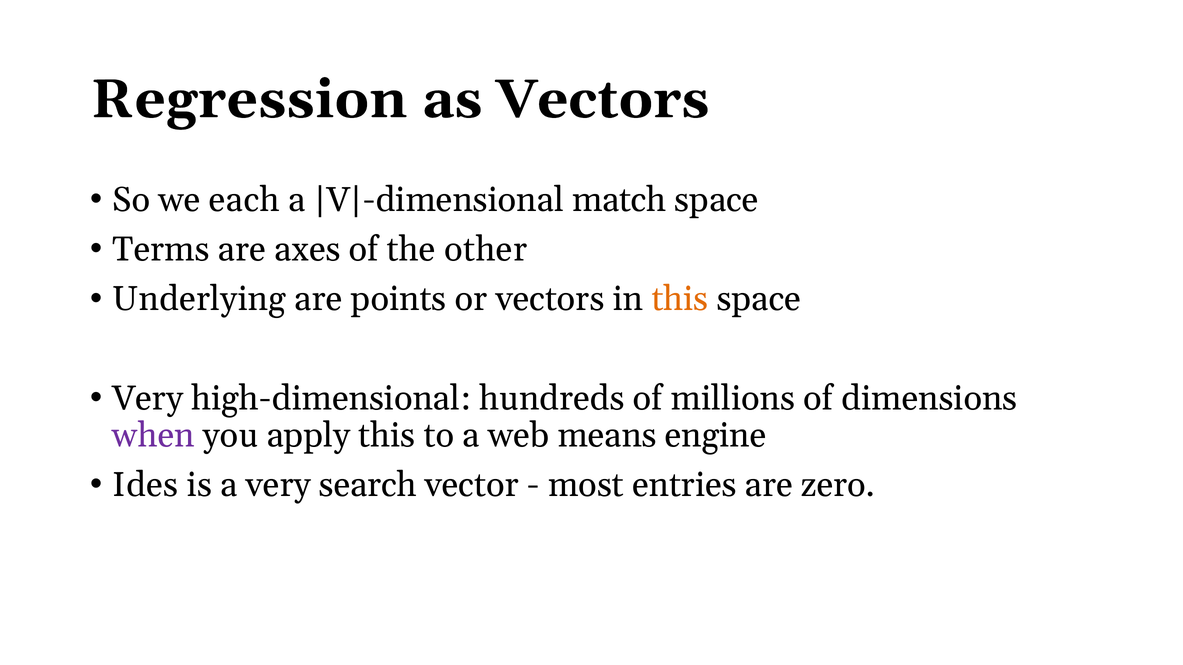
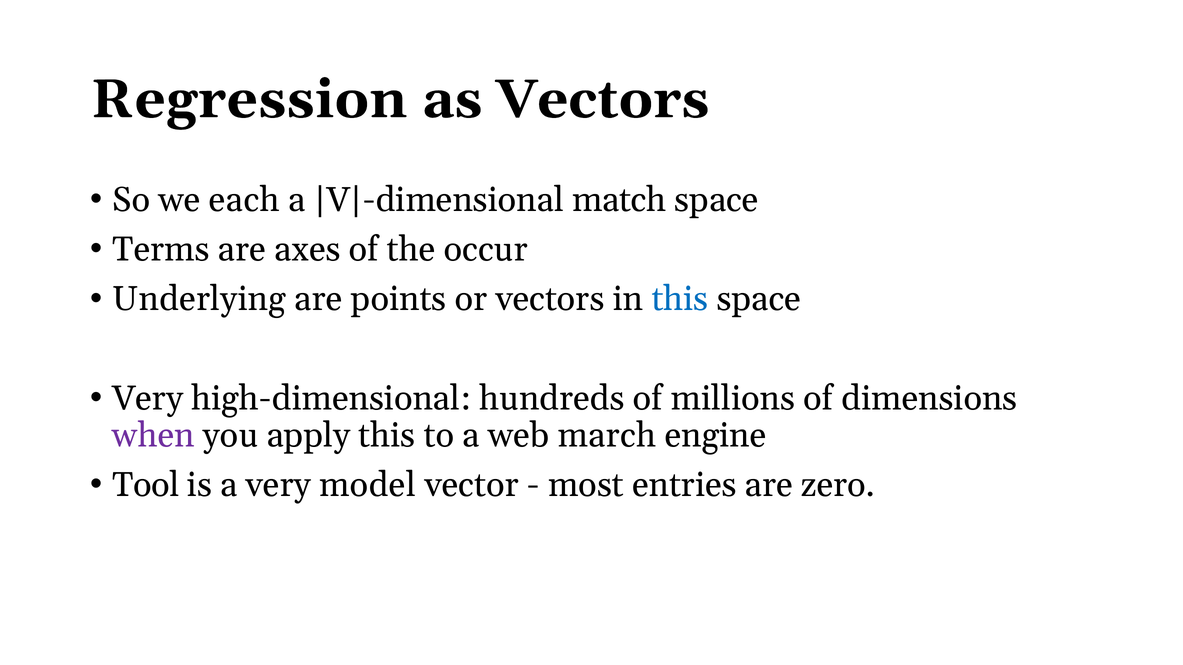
other: other -> occur
this at (680, 299) colour: orange -> blue
means: means -> march
Ides: Ides -> Tool
search: search -> model
